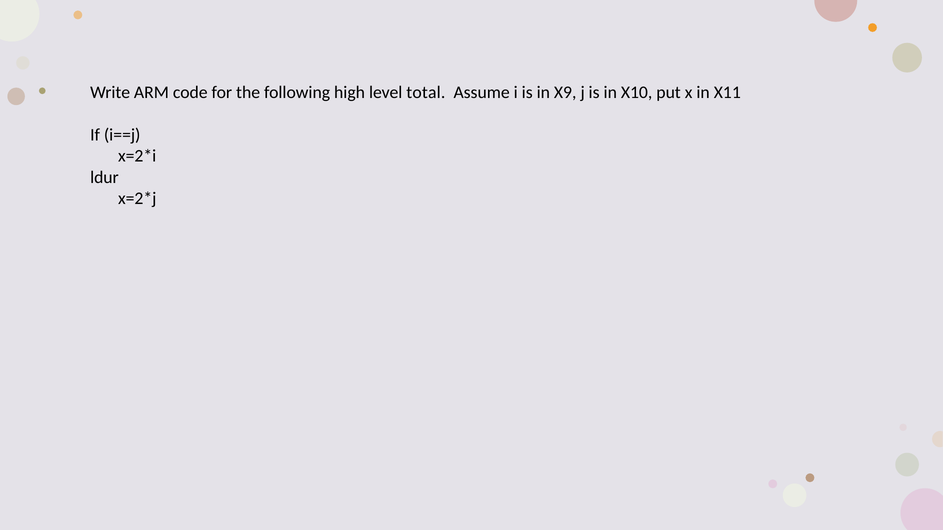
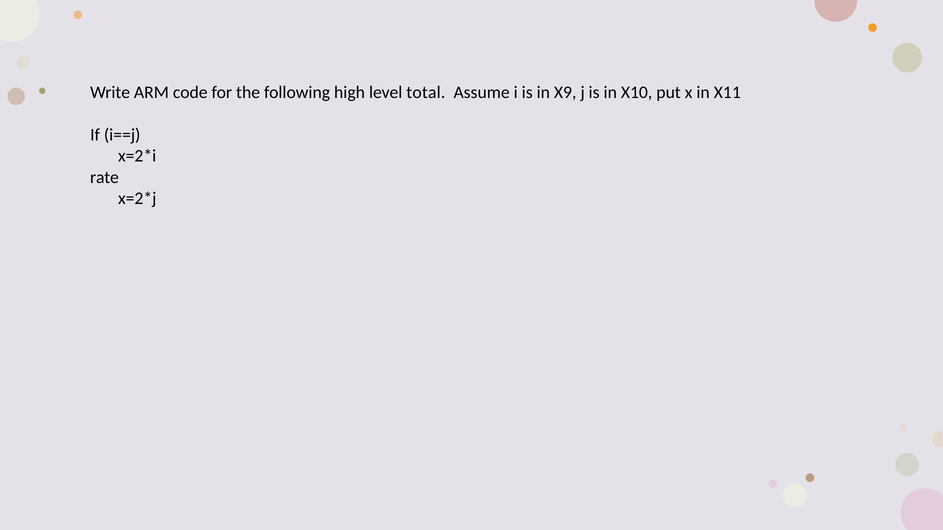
ldur: ldur -> rate
